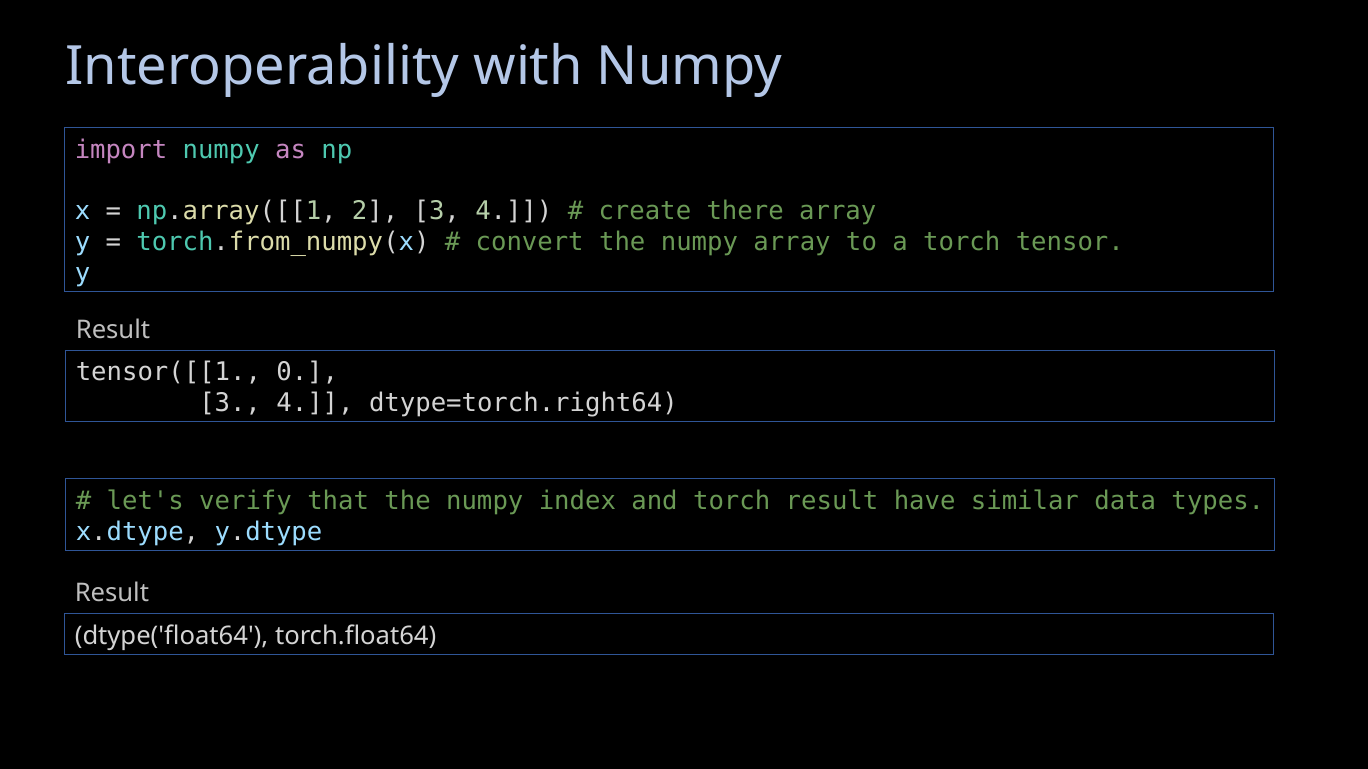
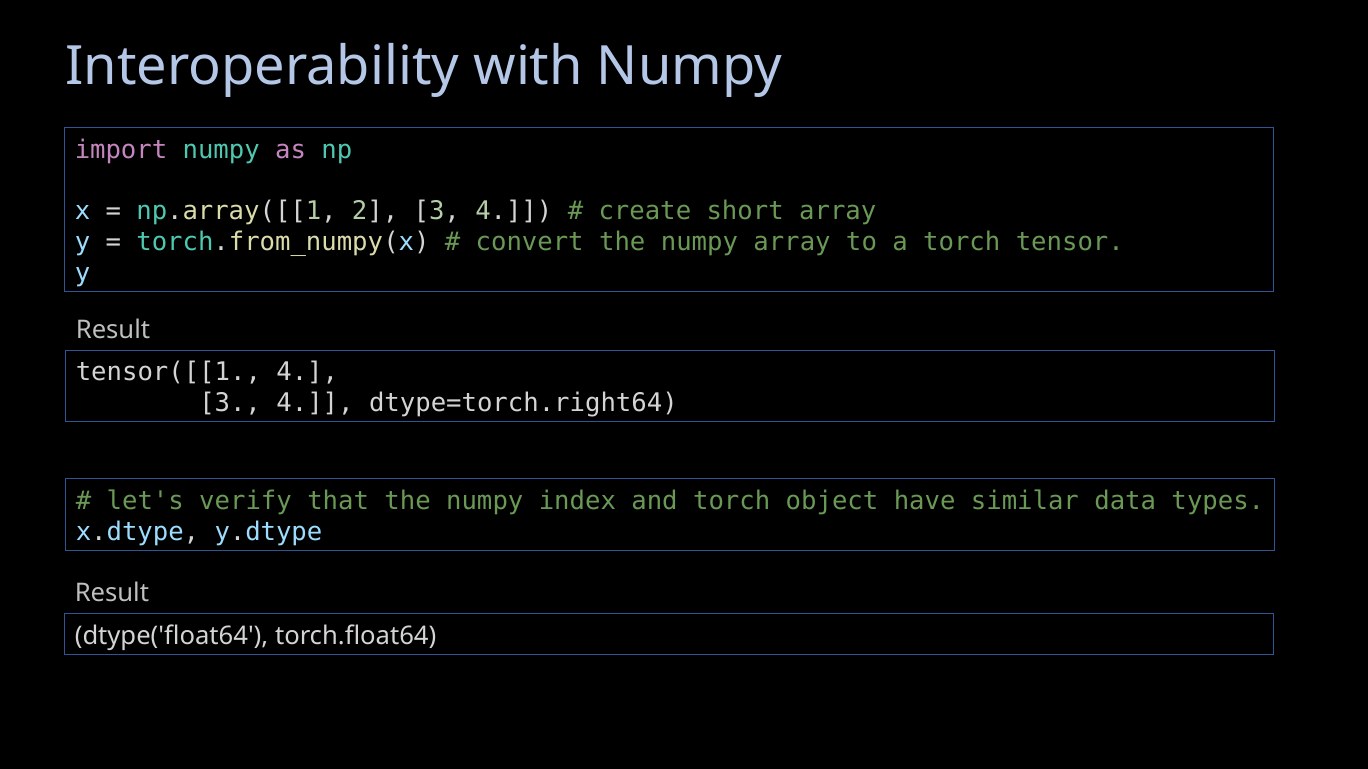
there: there -> short
tensor([[1 0: 0 -> 4
torch result: result -> object
